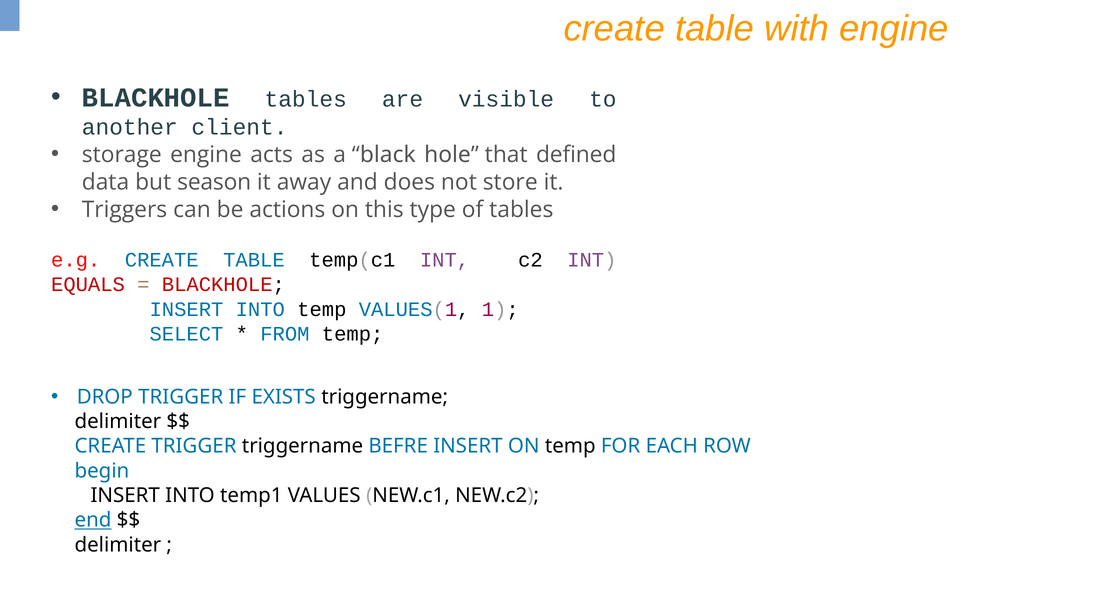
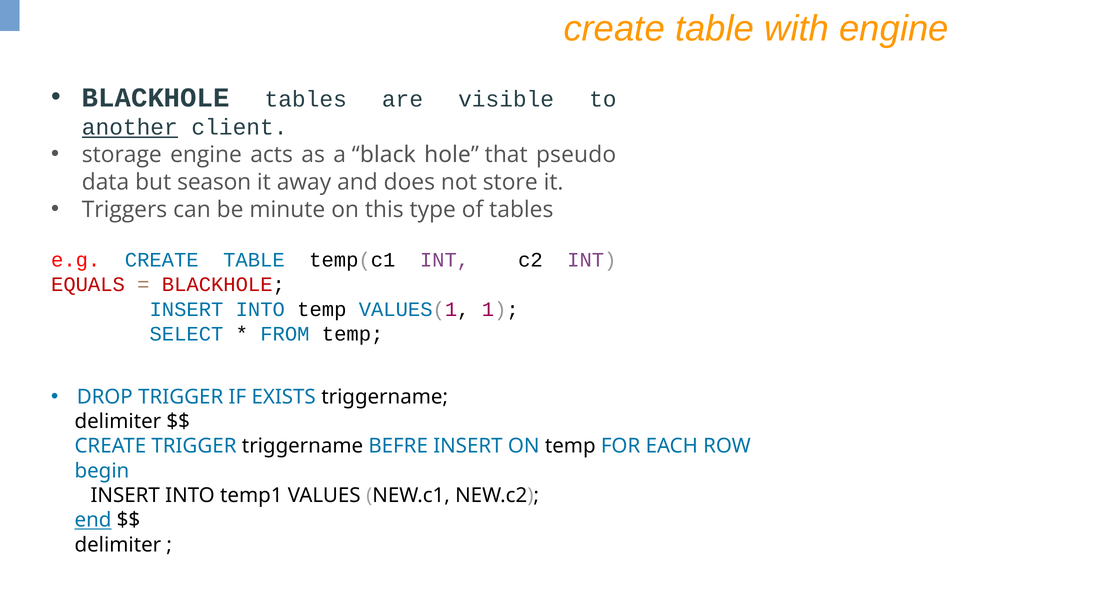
another underline: none -> present
defined: defined -> pseudo
actions: actions -> minute
